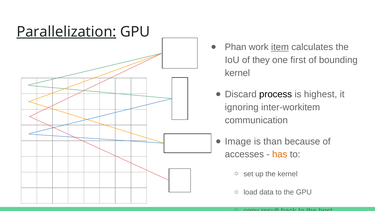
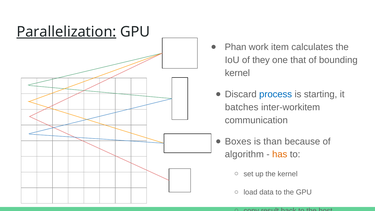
item underline: present -> none
first: first -> that
process colour: black -> blue
highest: highest -> starting
ignoring at (242, 107): ignoring -> batches
Image: Image -> Boxes
accesses: accesses -> algorithm
